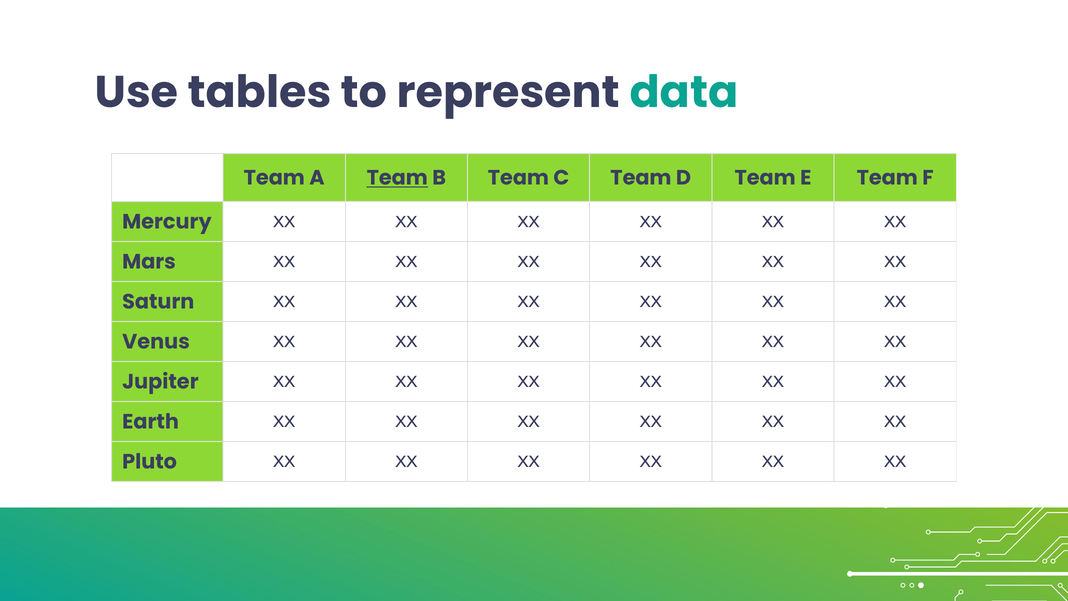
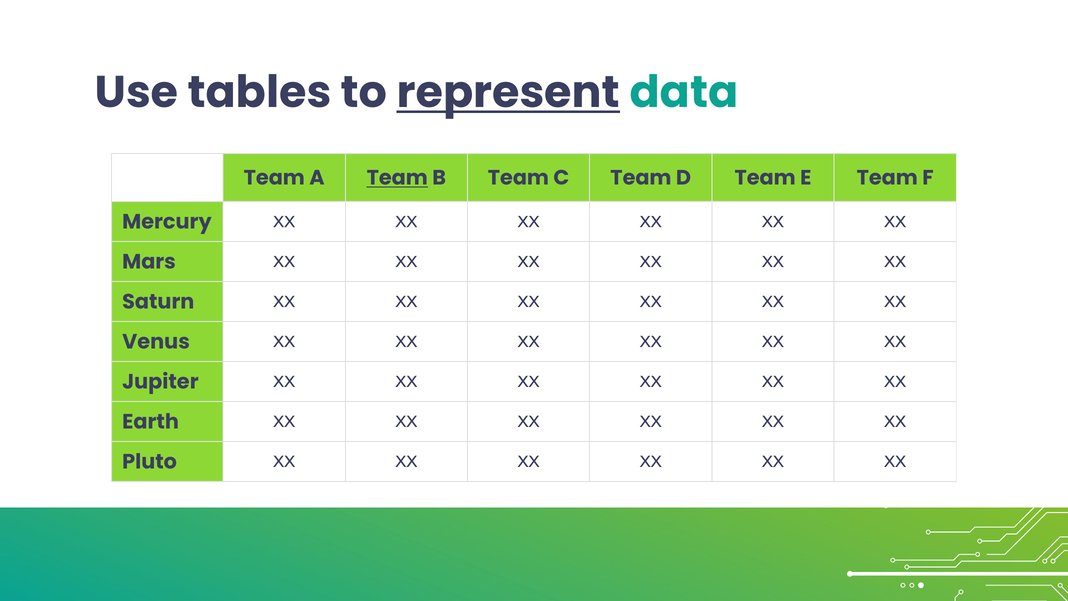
represent underline: none -> present
